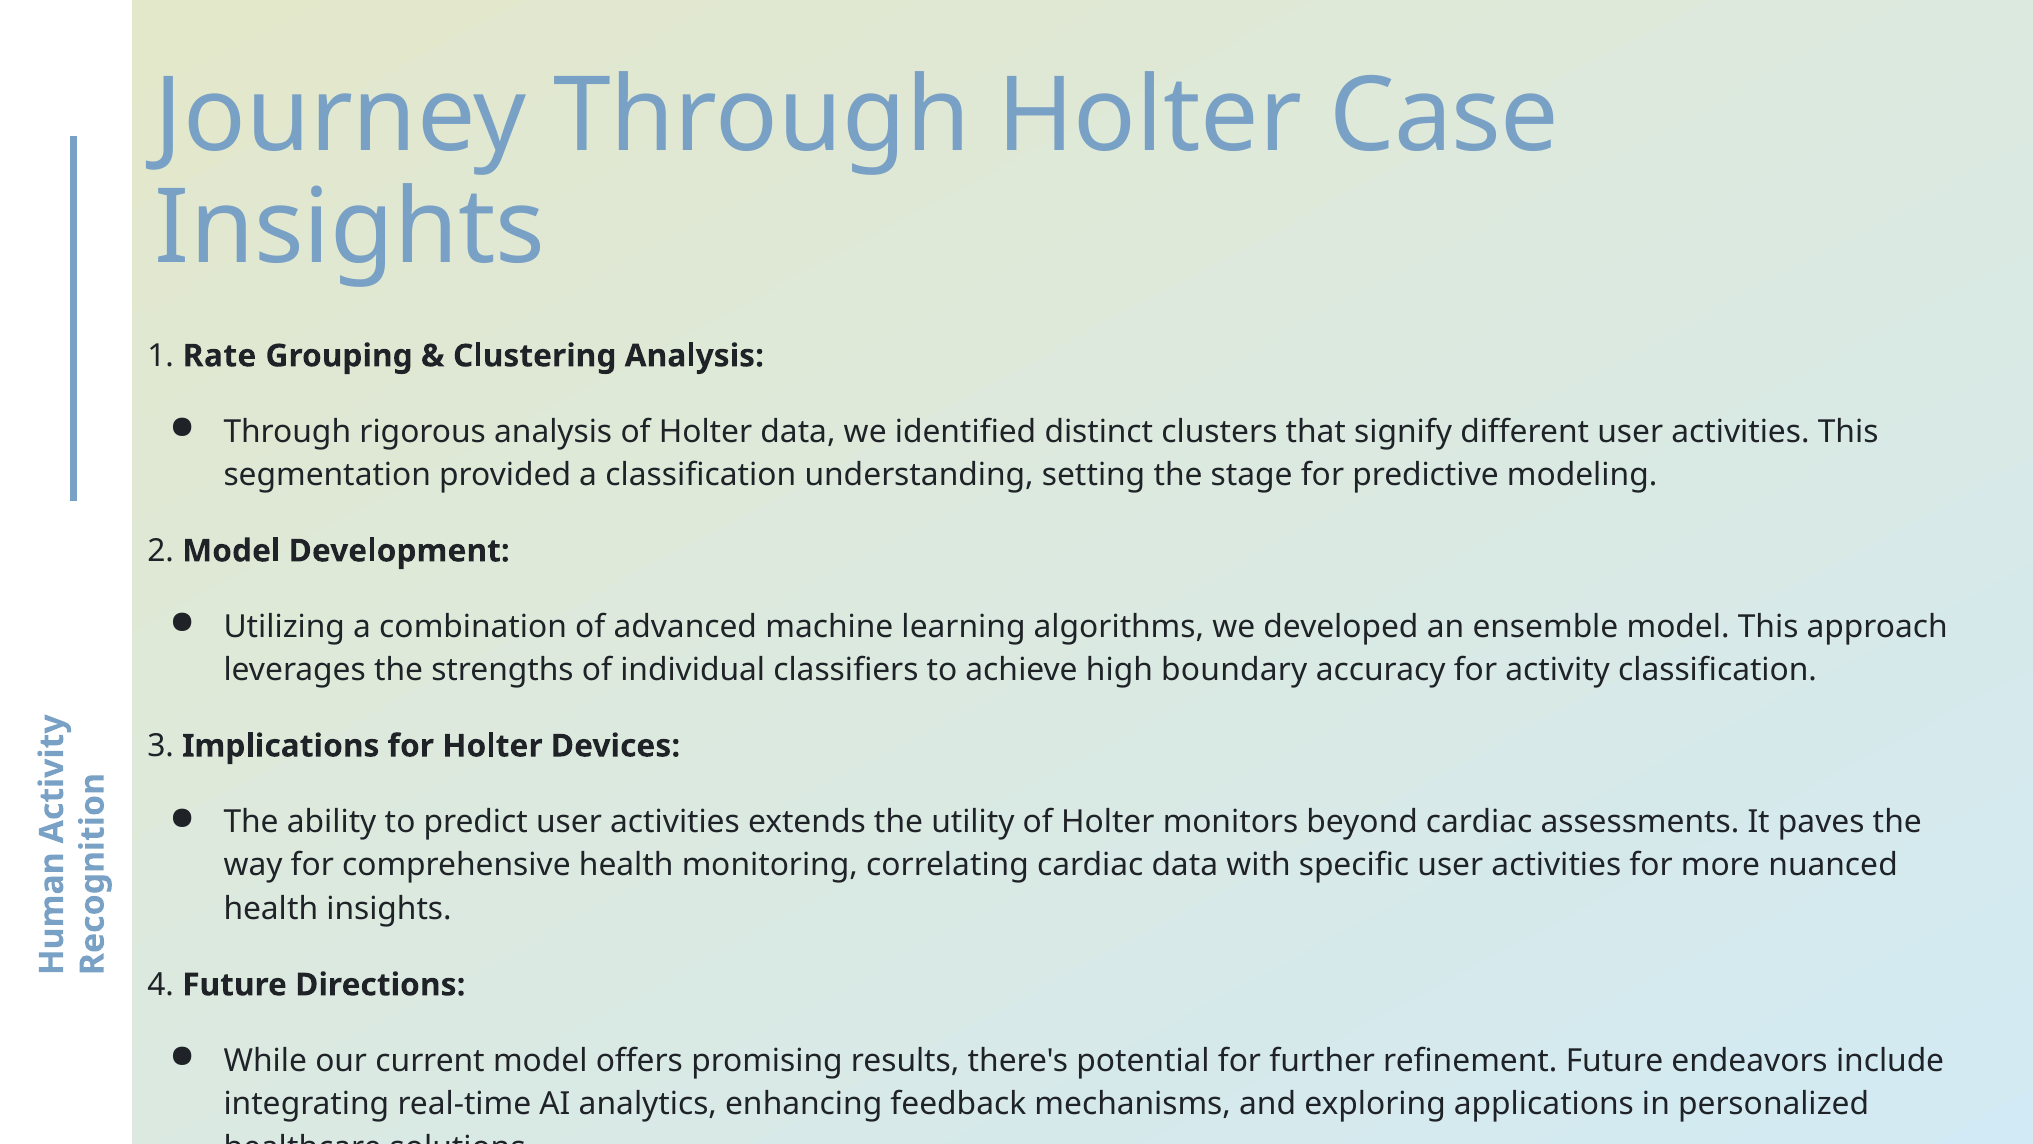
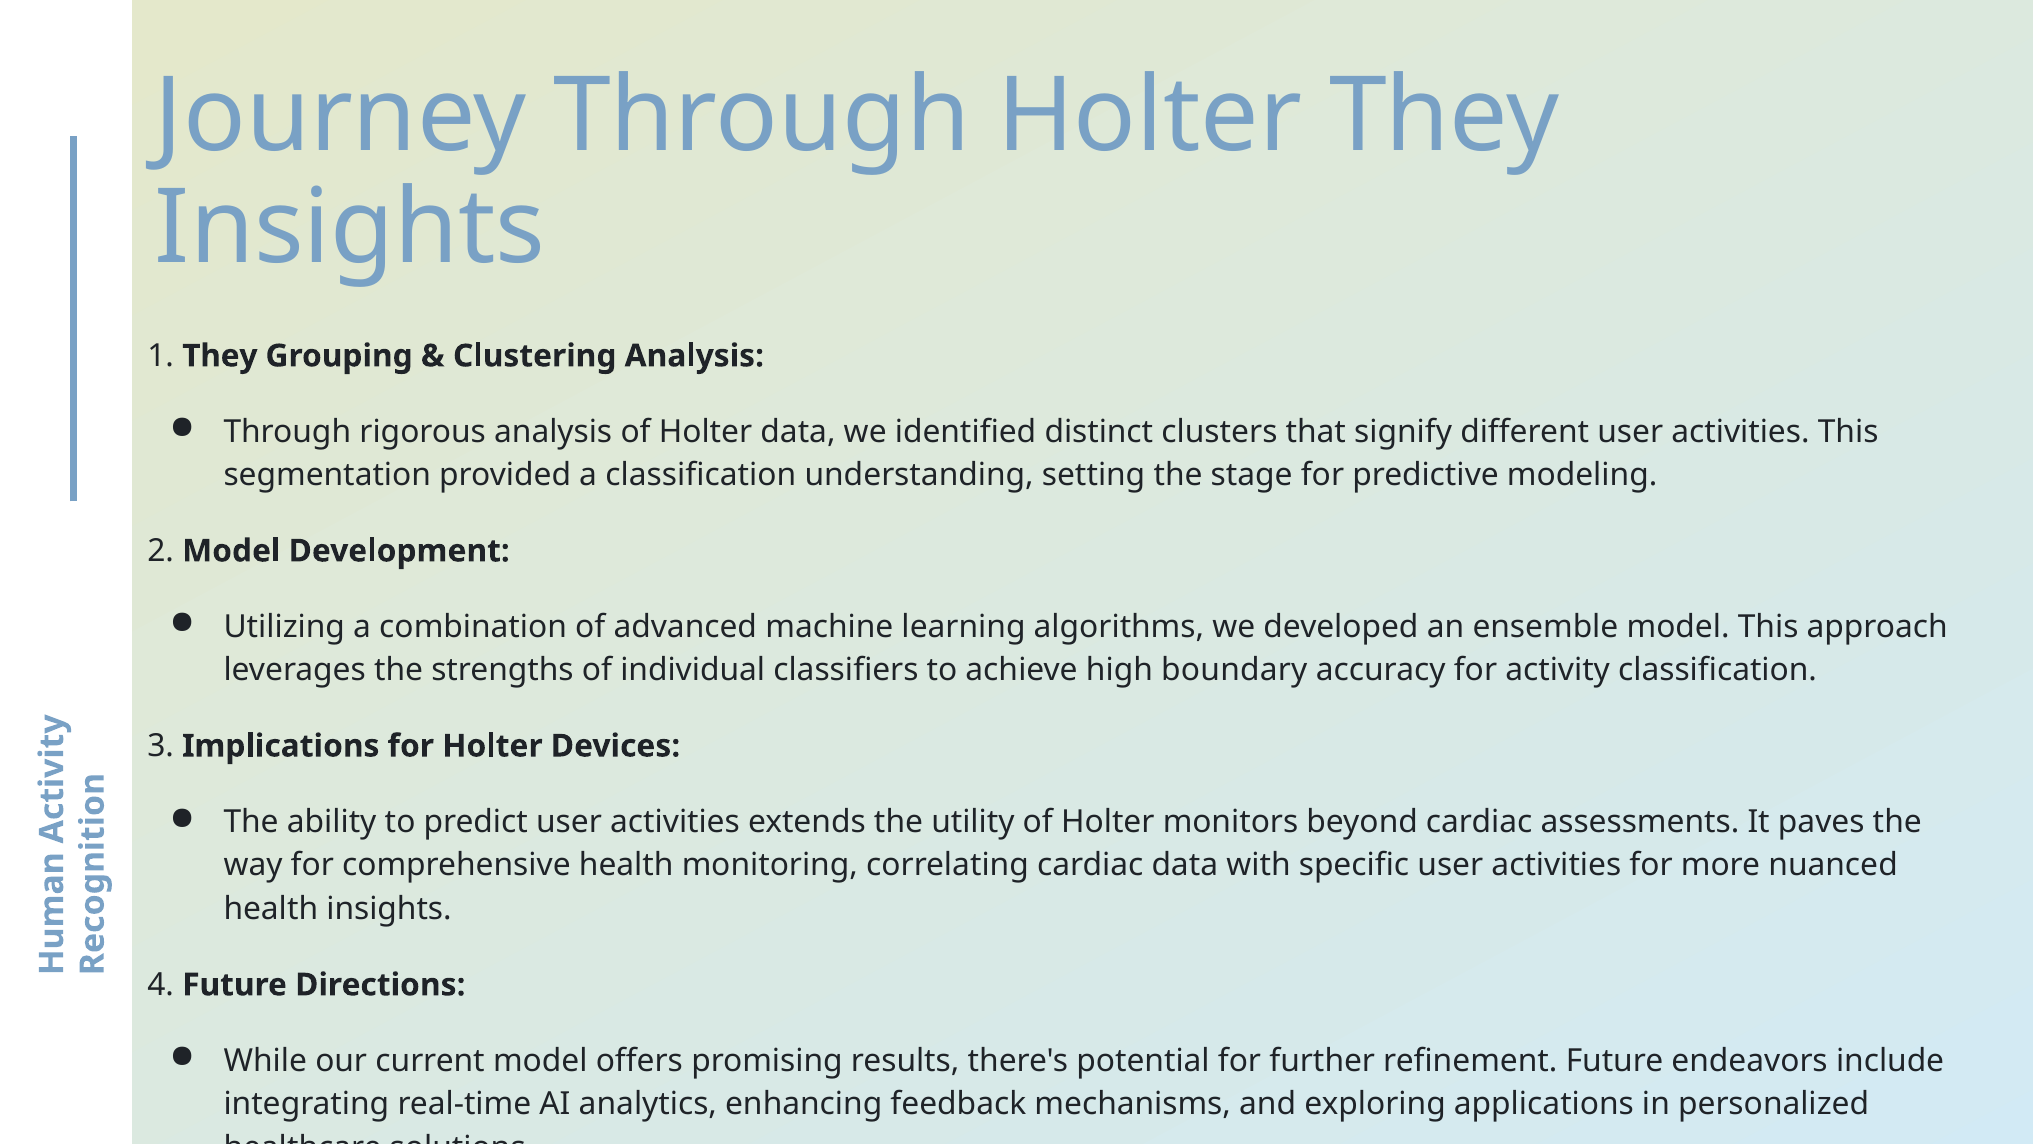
Holter Case: Case -> They
1 Rate: Rate -> They
